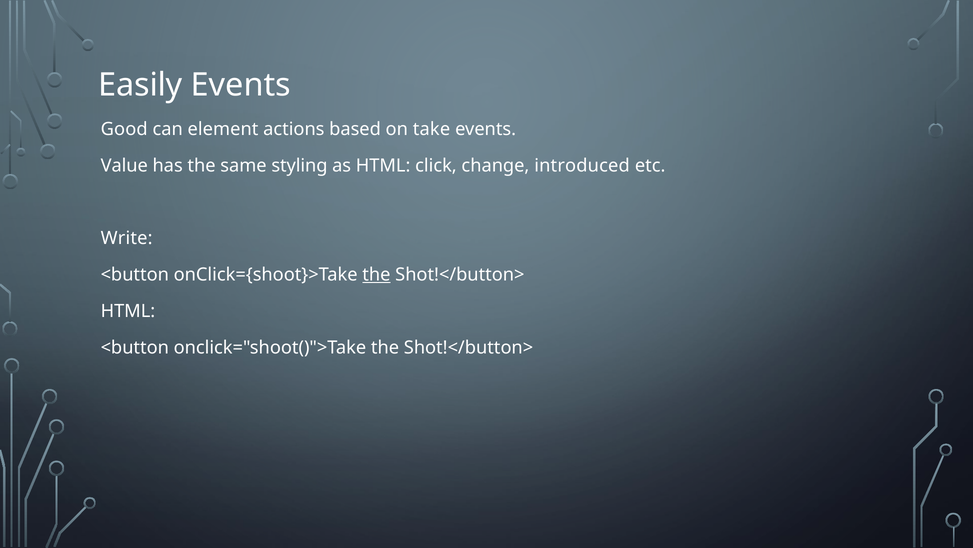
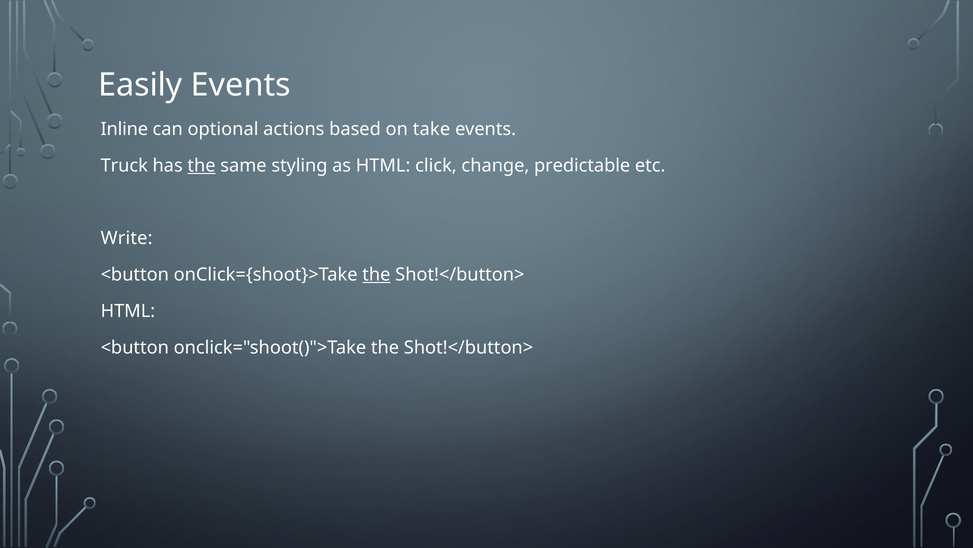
Good: Good -> Inline
element: element -> optional
Value: Value -> Truck
the at (202, 165) underline: none -> present
introduced: introduced -> predictable
